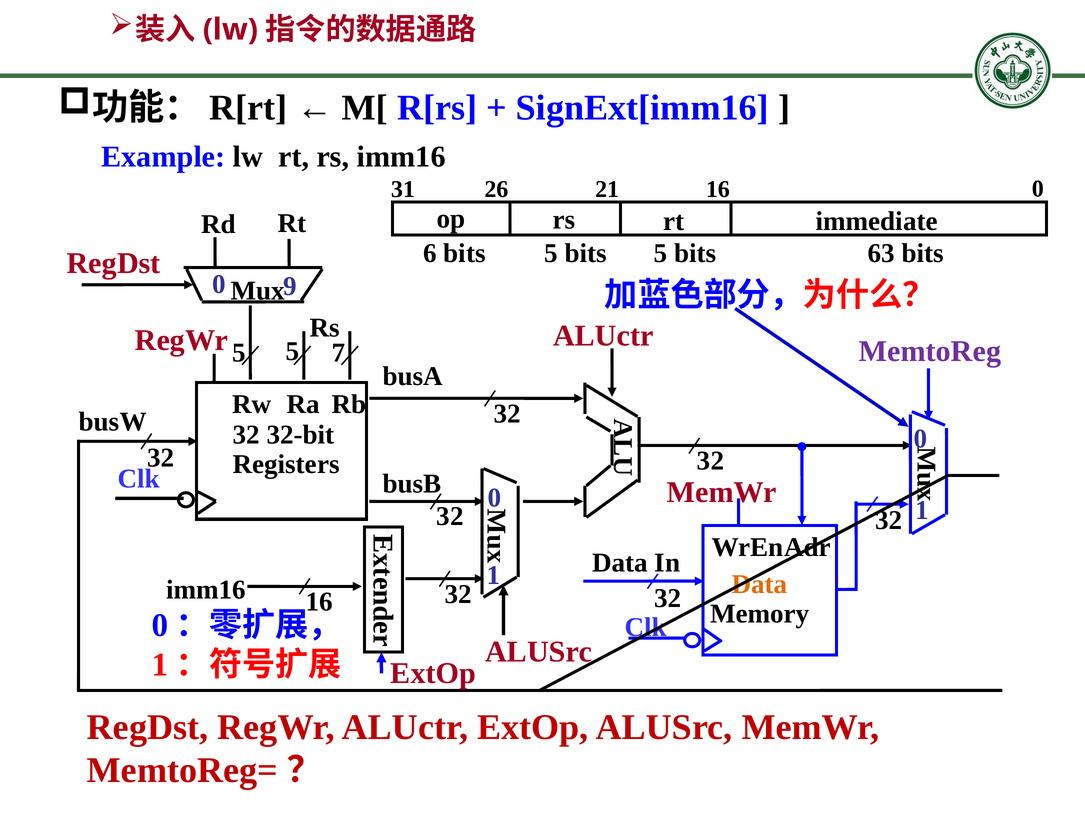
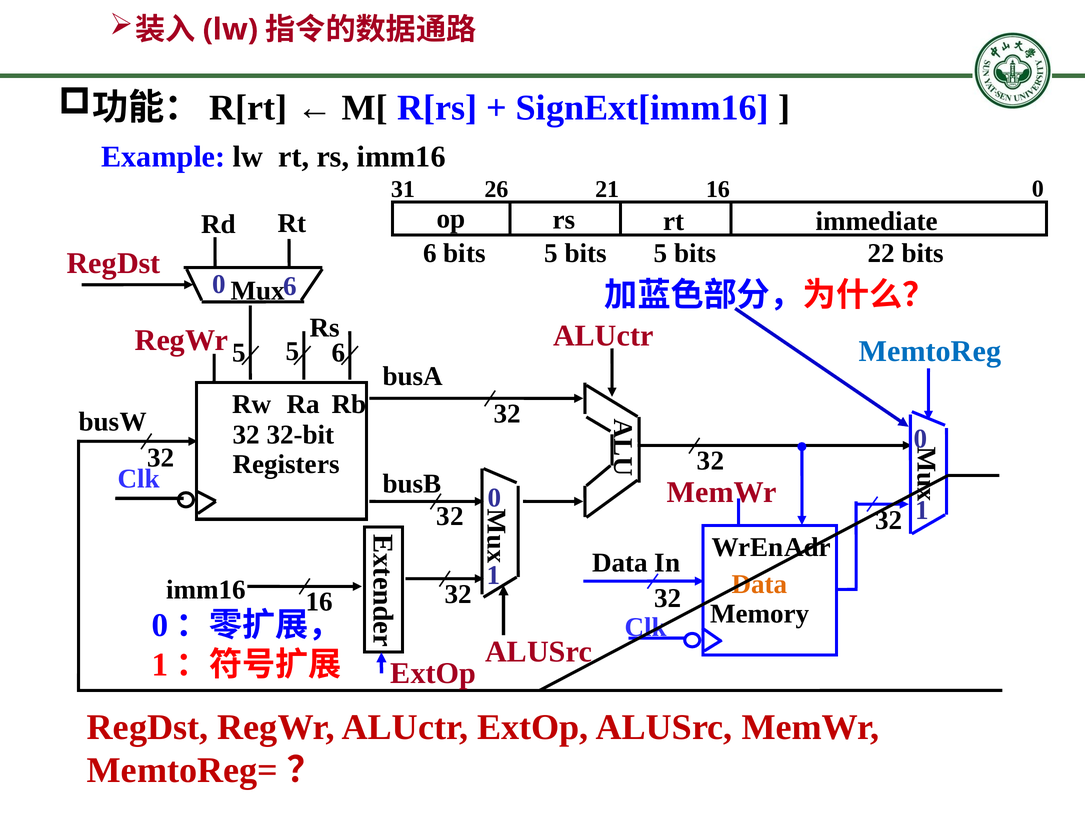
63: 63 -> 22
0 9: 9 -> 6
MemtoReg colour: purple -> blue
5 7: 7 -> 6
